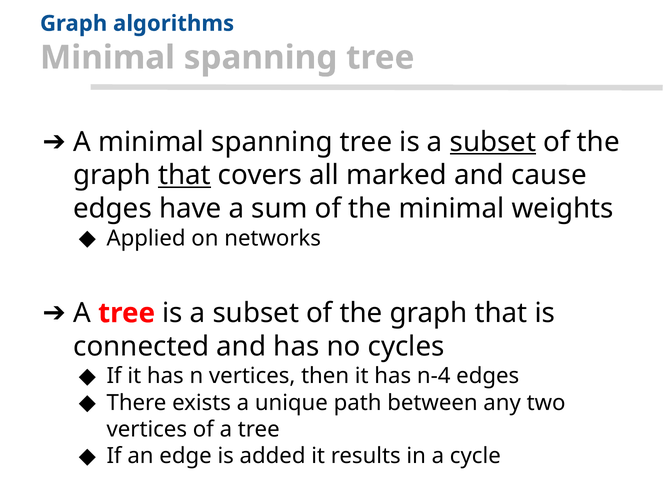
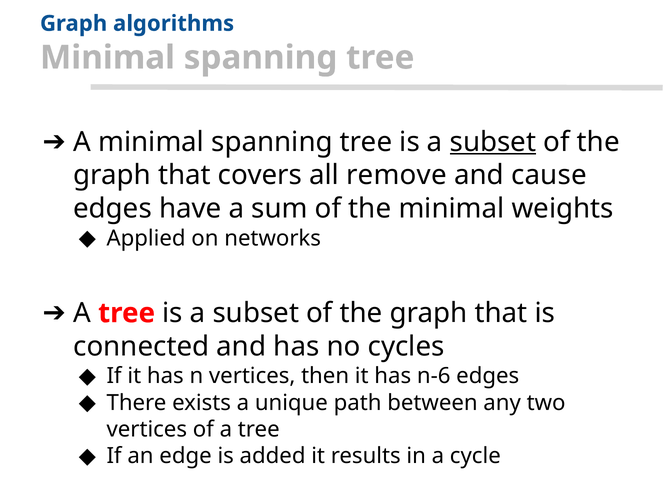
that at (184, 175) underline: present -> none
marked: marked -> remove
n-4: n-4 -> n-6
